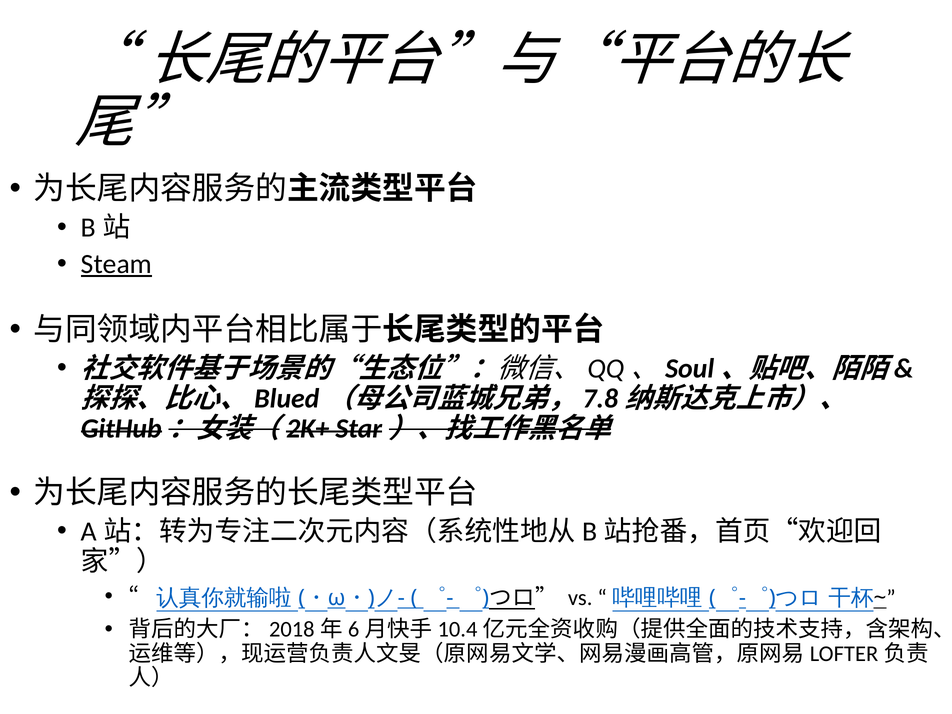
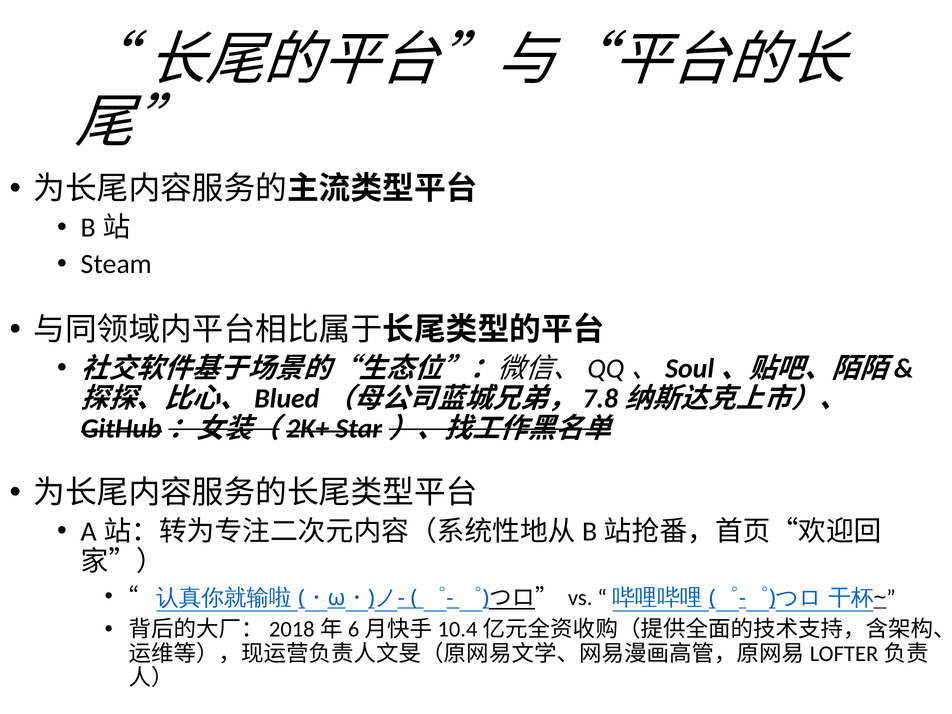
Steam underline: present -> none
